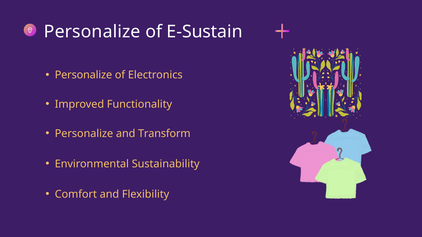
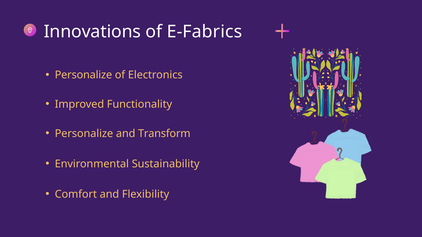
Personalize at (92, 32): Personalize -> Innovations
E-Sustain: E-Sustain -> E-Fabrics
